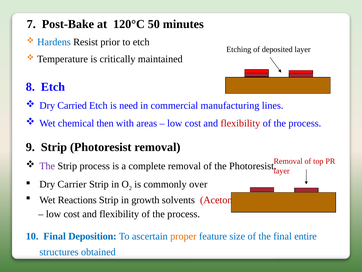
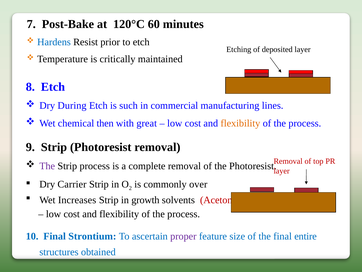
50: 50 -> 60
Carried: Carried -> During
need: need -> such
areas: areas -> great
flexibility at (240, 123) colour: red -> orange
Reactions: Reactions -> Increases
Deposition: Deposition -> Strontium
proper colour: orange -> purple
